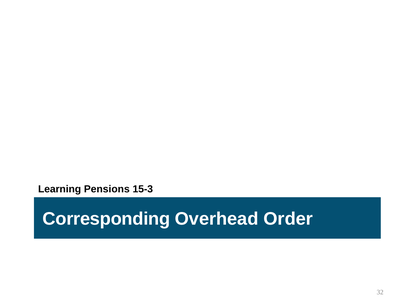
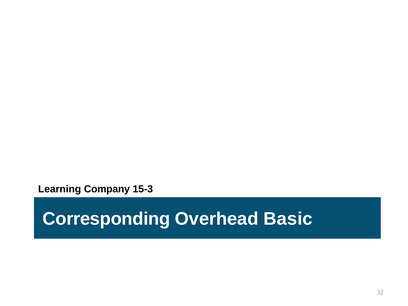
Pensions: Pensions -> Company
Order: Order -> Basic
